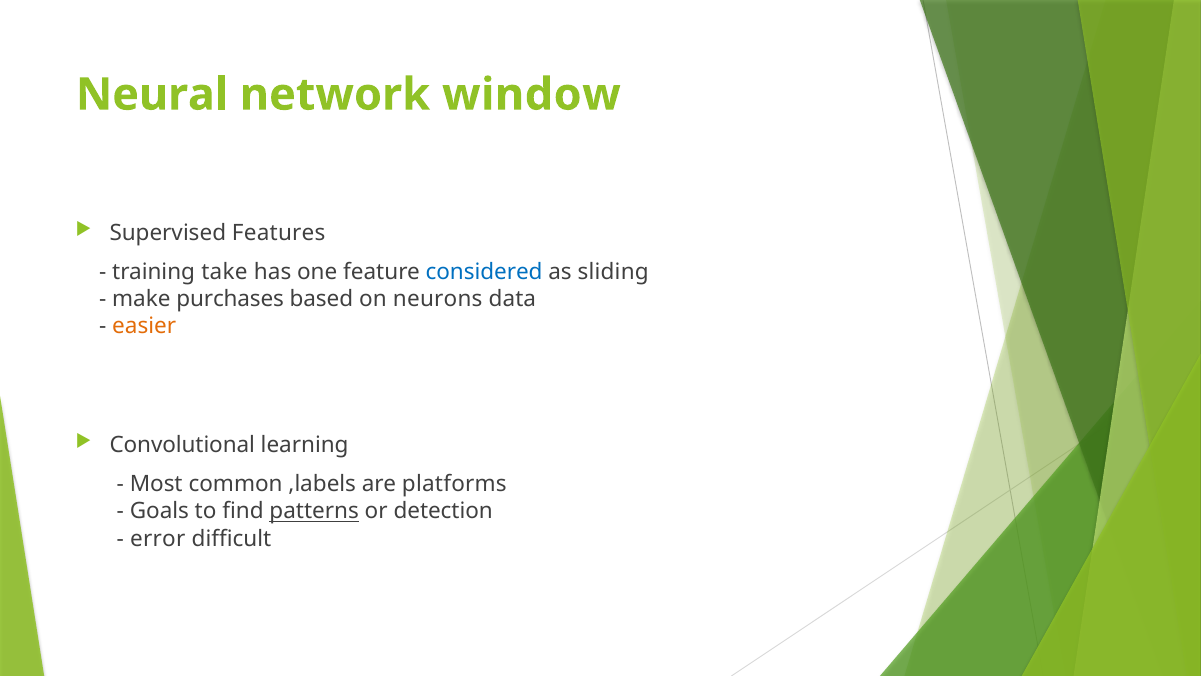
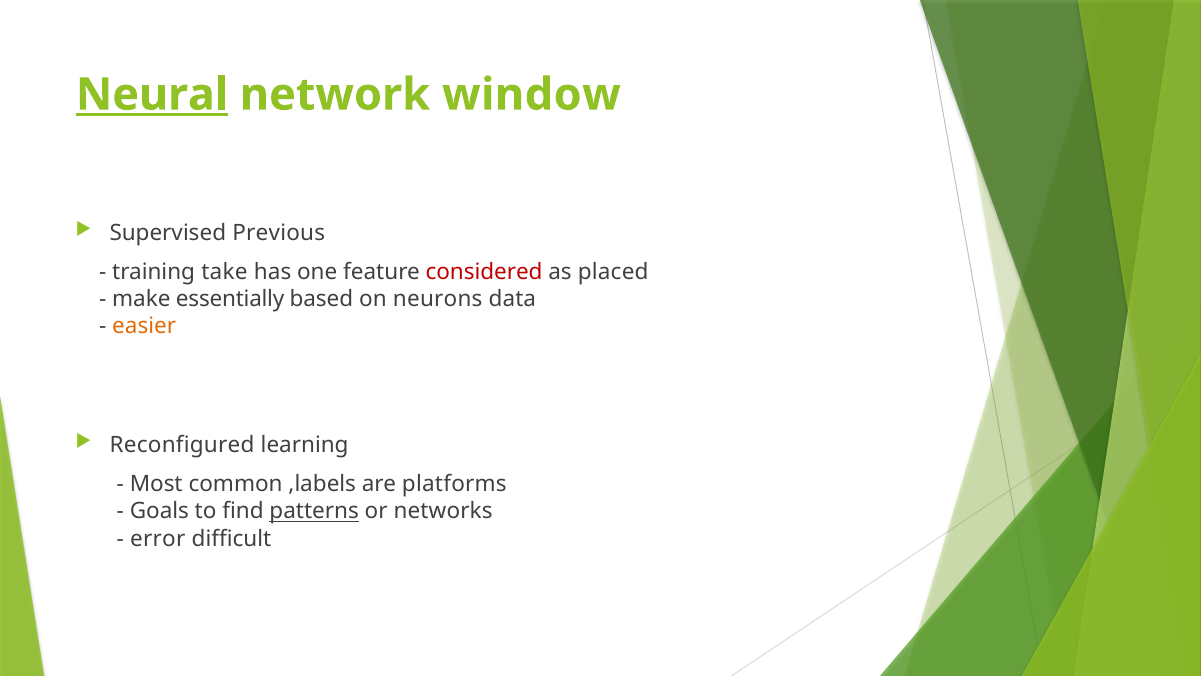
Neural underline: none -> present
Features: Features -> Previous
considered colour: blue -> red
sliding: sliding -> placed
purchases: purchases -> essentially
Convolutional: Convolutional -> Reconfigured
detection: detection -> networks
